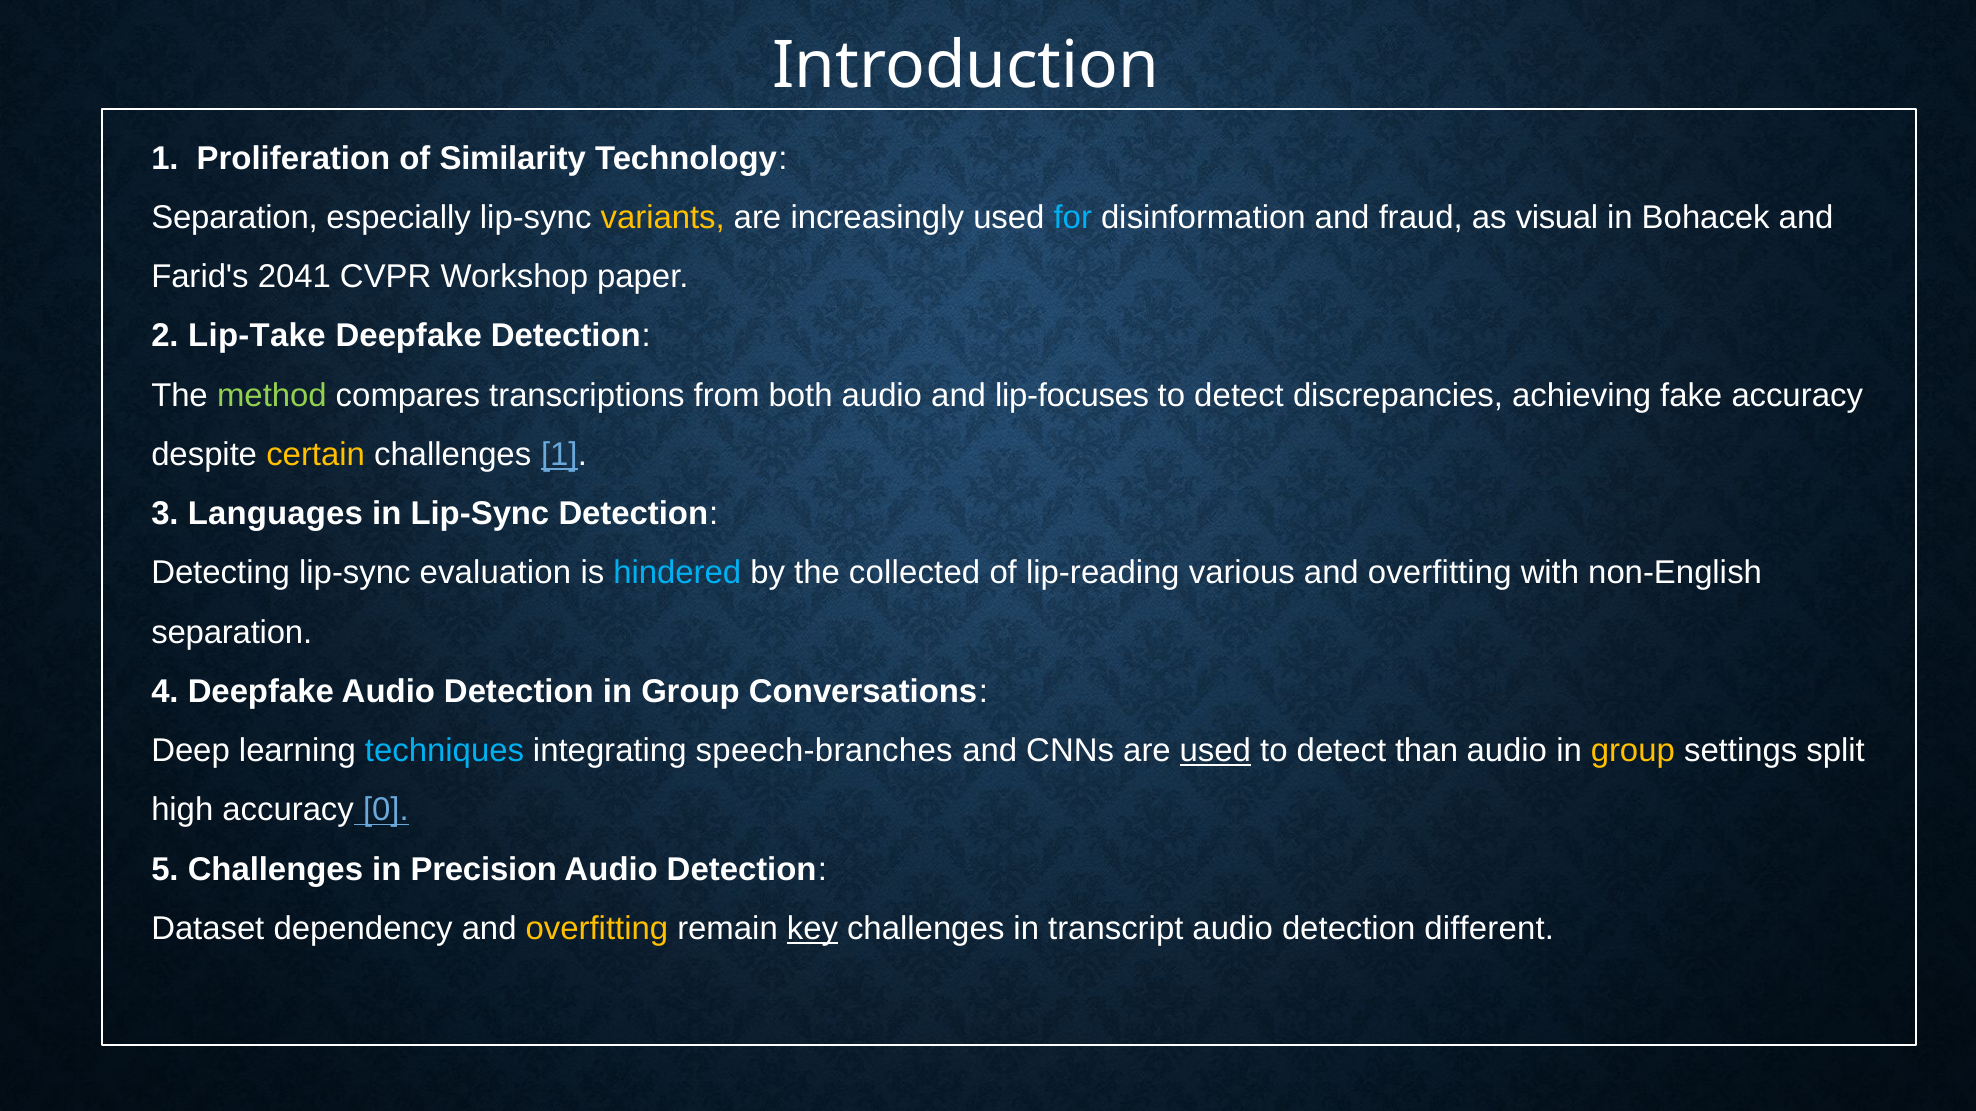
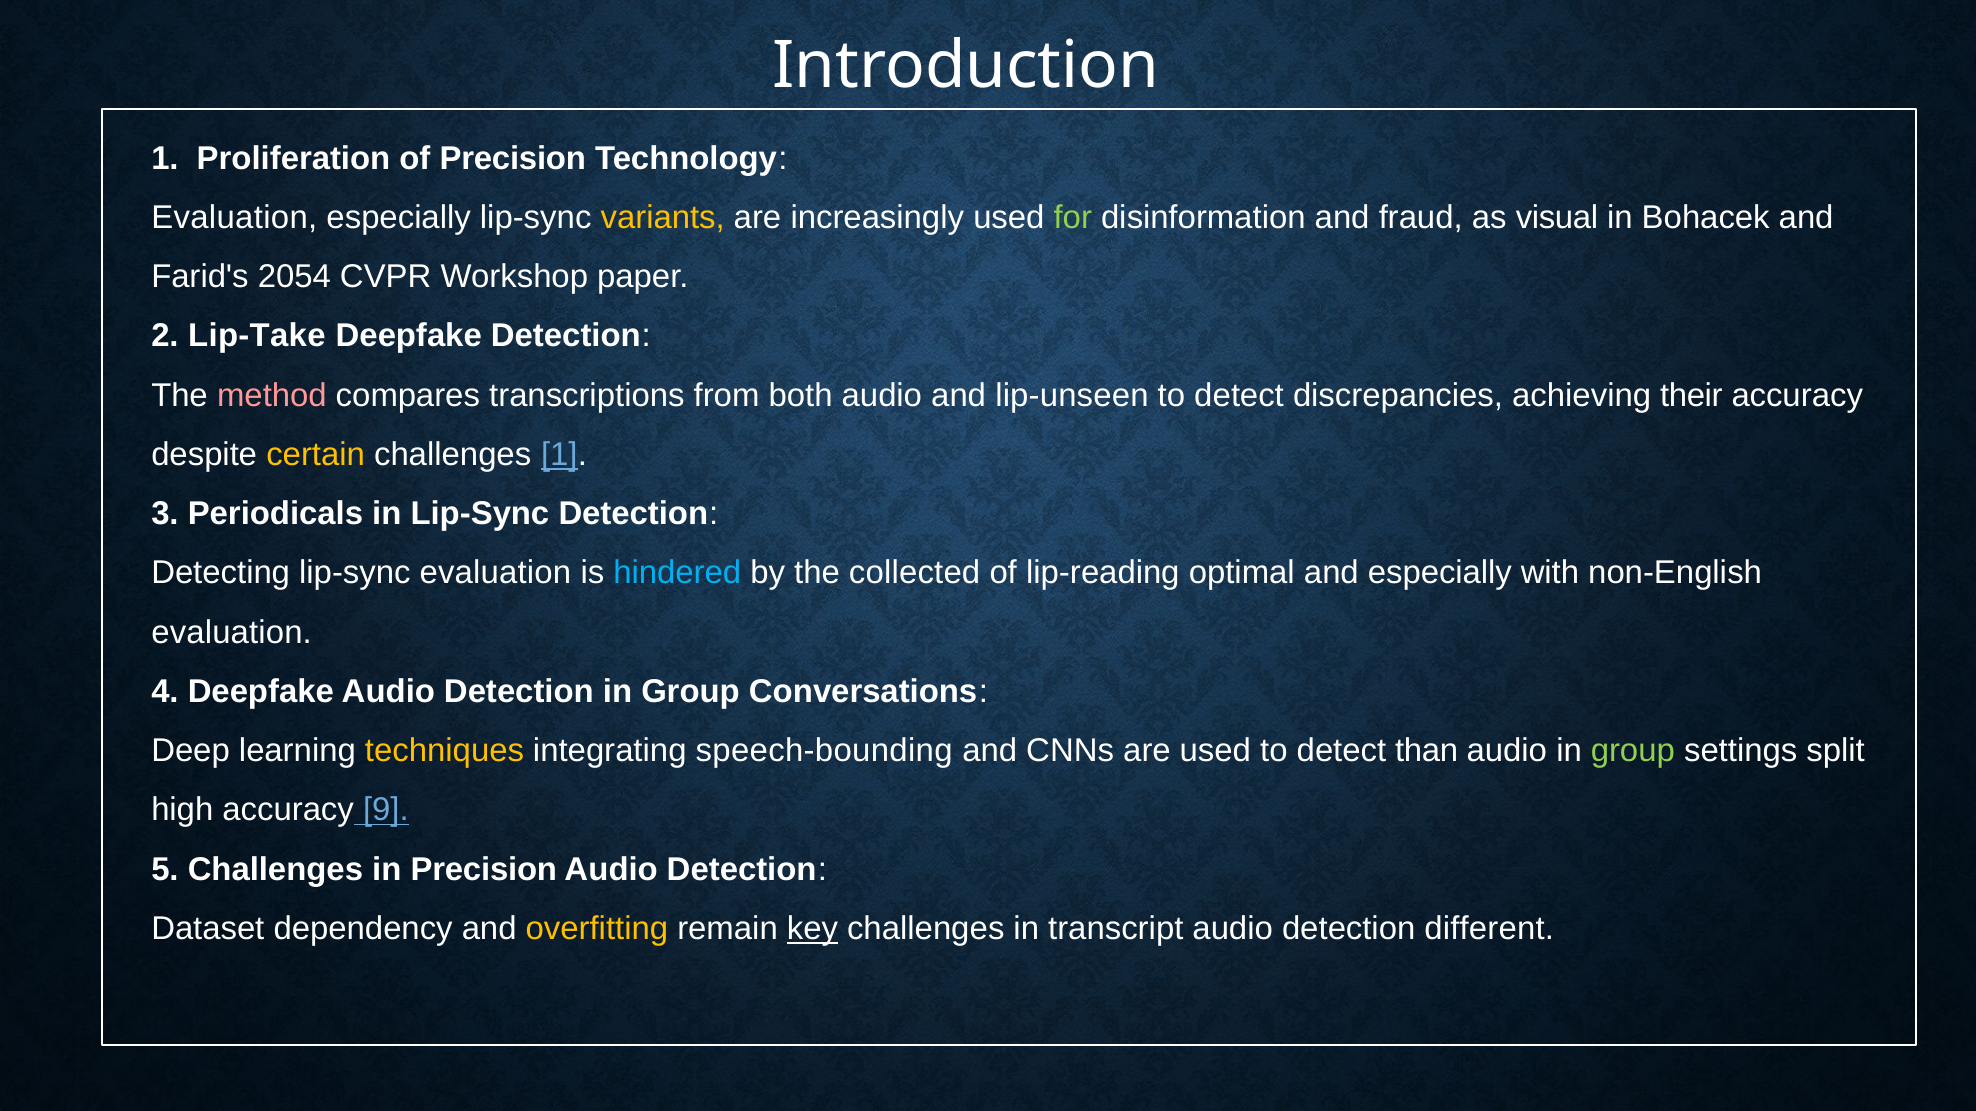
of Similarity: Similarity -> Precision
Separation at (235, 218): Separation -> Evaluation
for colour: light blue -> light green
2041: 2041 -> 2054
method colour: light green -> pink
lip-focuses: lip-focuses -> lip-unseen
fake: fake -> their
Languages: Languages -> Periodicals
various: various -> optimal
overfitting at (1440, 573): overfitting -> especially
separation at (232, 633): separation -> evaluation
techniques colour: light blue -> yellow
speech-branches: speech-branches -> speech-bounding
used at (1215, 751) underline: present -> none
group at (1633, 751) colour: yellow -> light green
0: 0 -> 9
